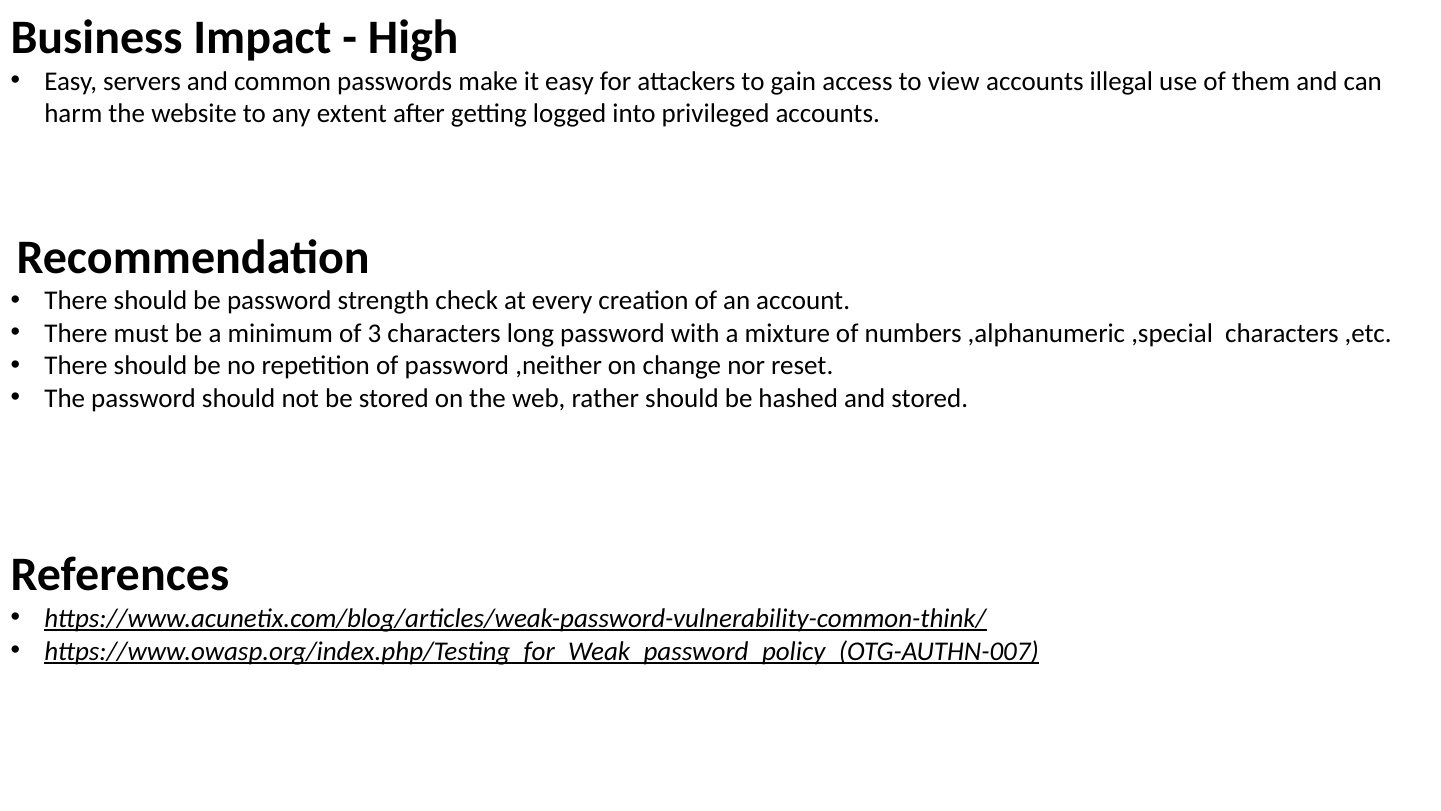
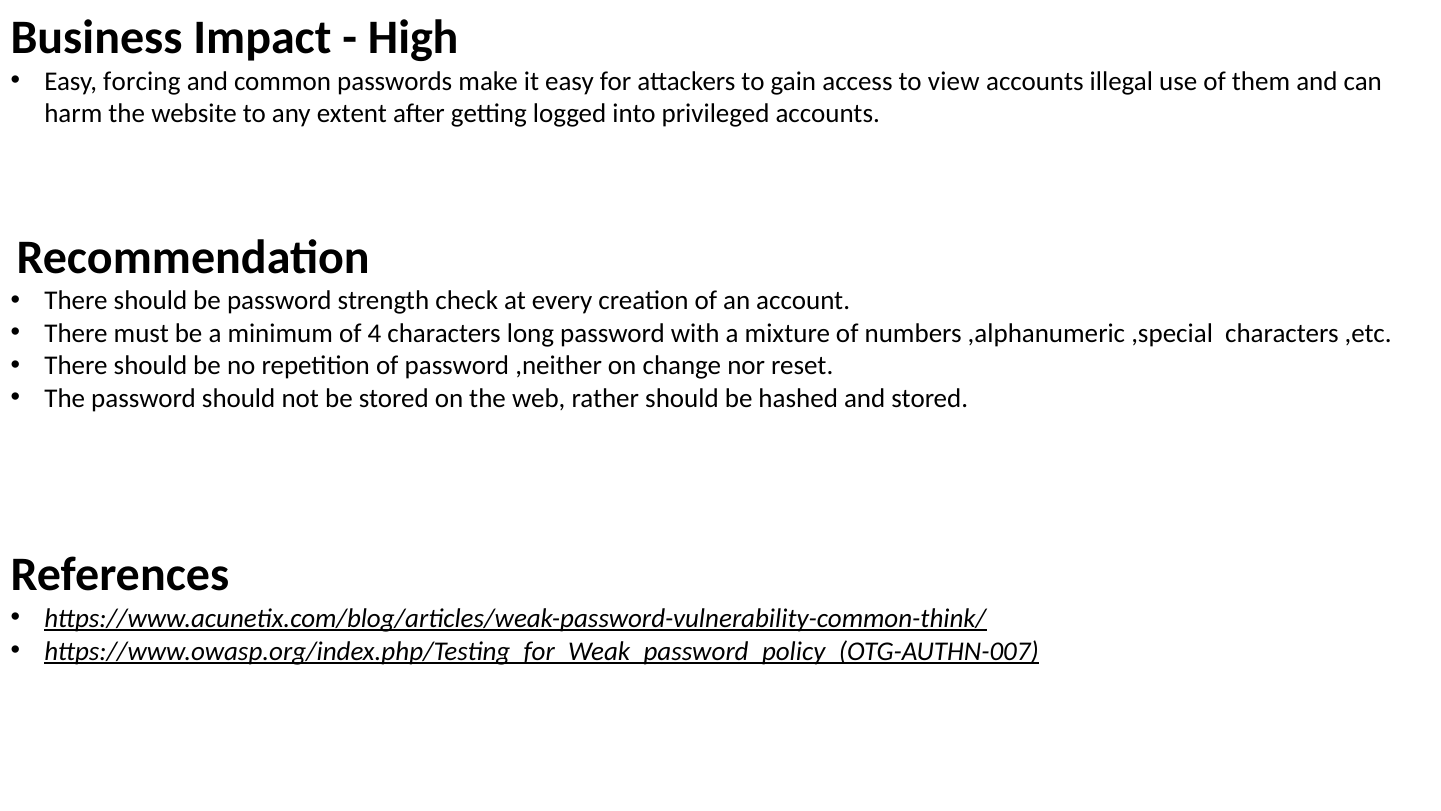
servers: servers -> forcing
3: 3 -> 4
